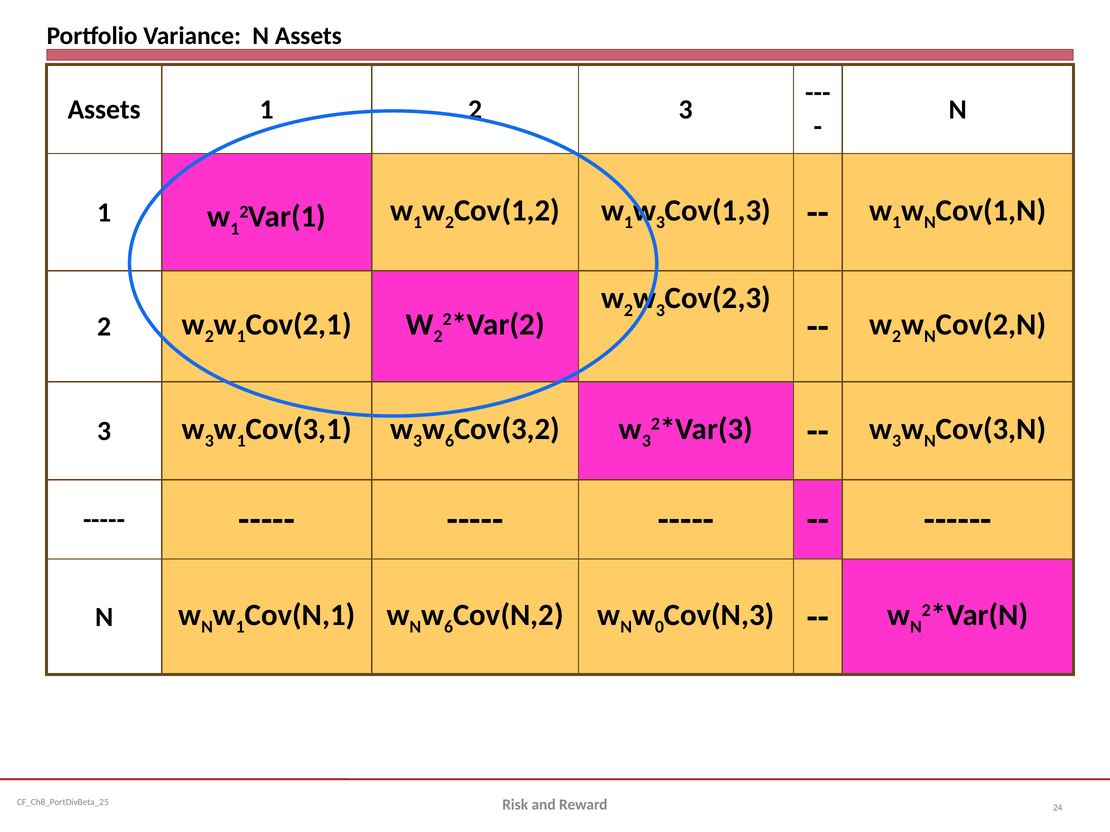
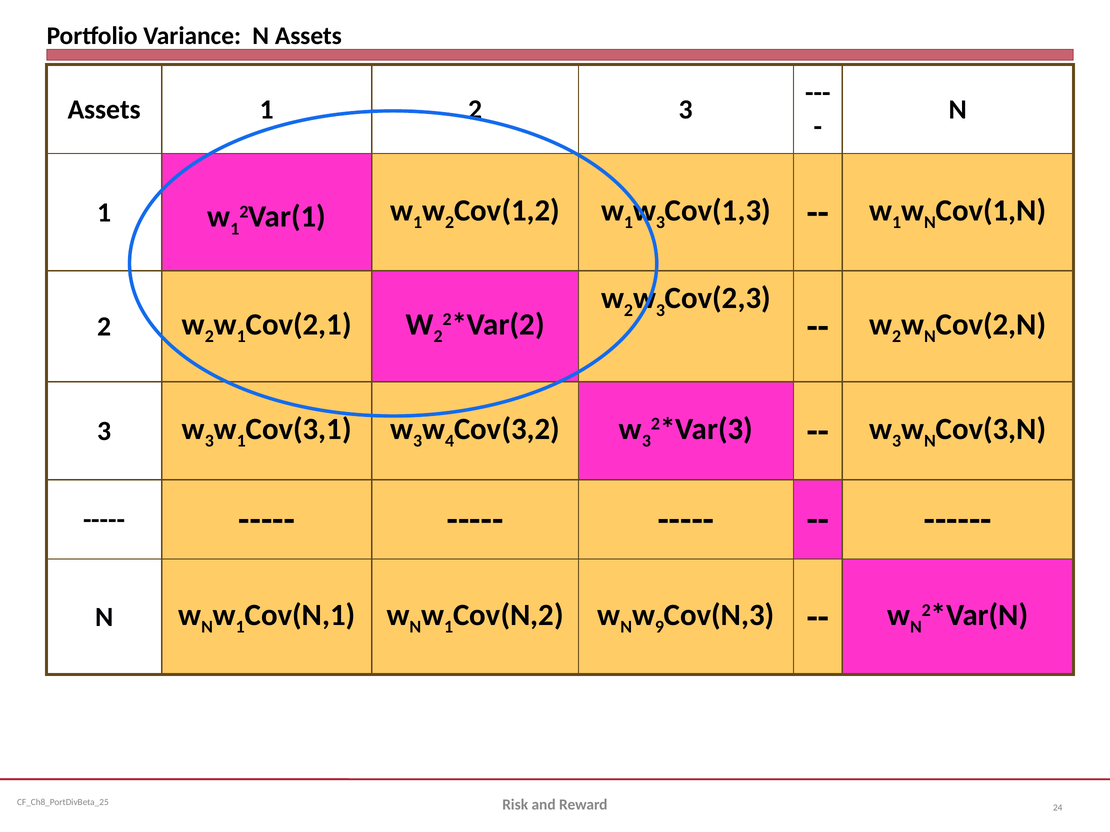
6 at (450, 441): 6 -> 4
6 at (449, 627): 6 -> 1
0: 0 -> 9
